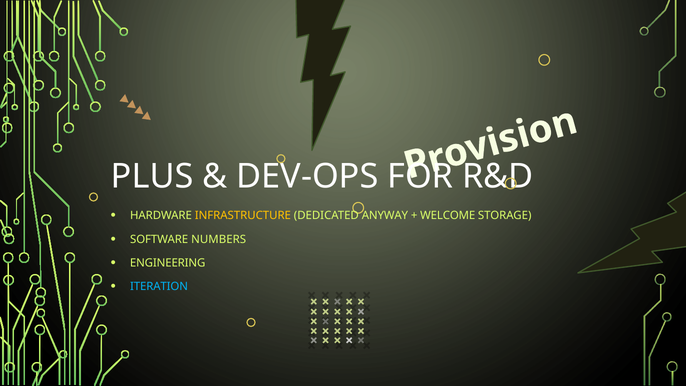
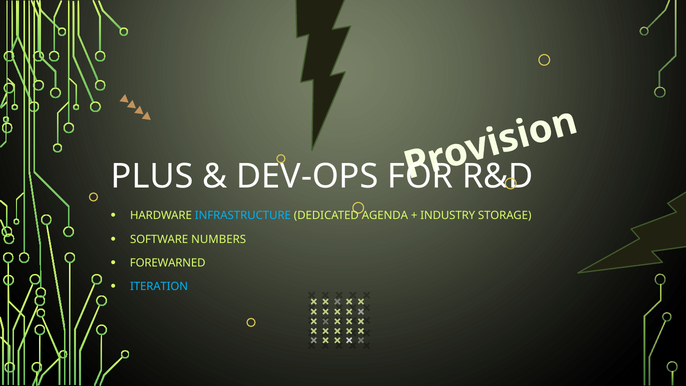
INFRASTRUCTURE colour: yellow -> light blue
ANYWAY: ANYWAY -> AGENDA
WELCOME: WELCOME -> INDUSTRY
ENGINEERING: ENGINEERING -> FOREWARNED
